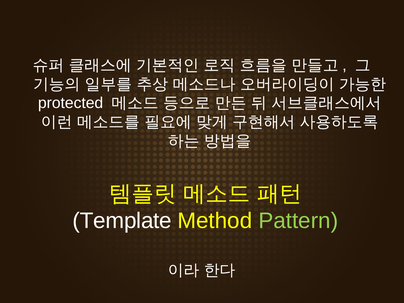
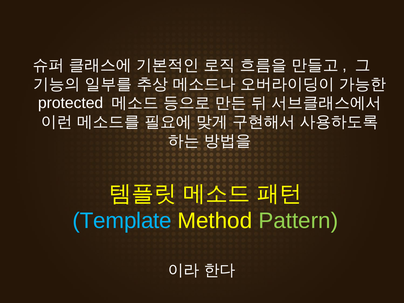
Template colour: white -> light blue
